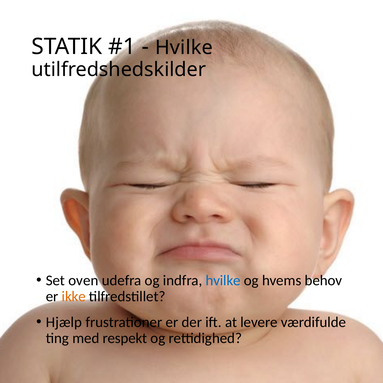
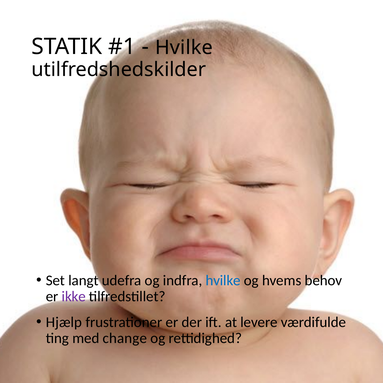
oven: oven -> langt
ikke colour: orange -> purple
respekt: respekt -> change
